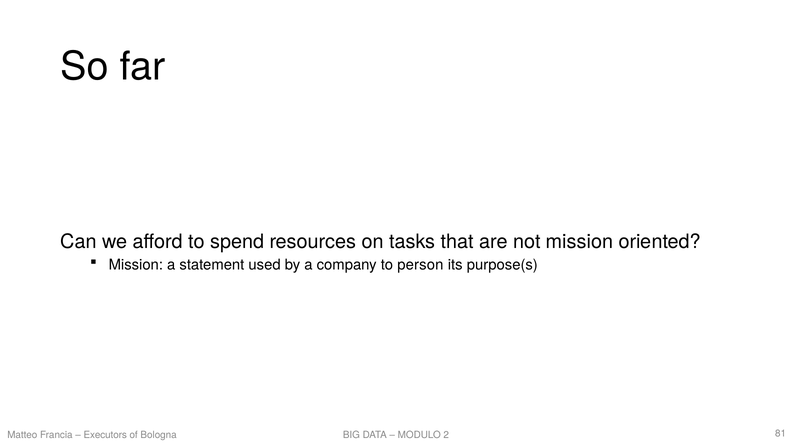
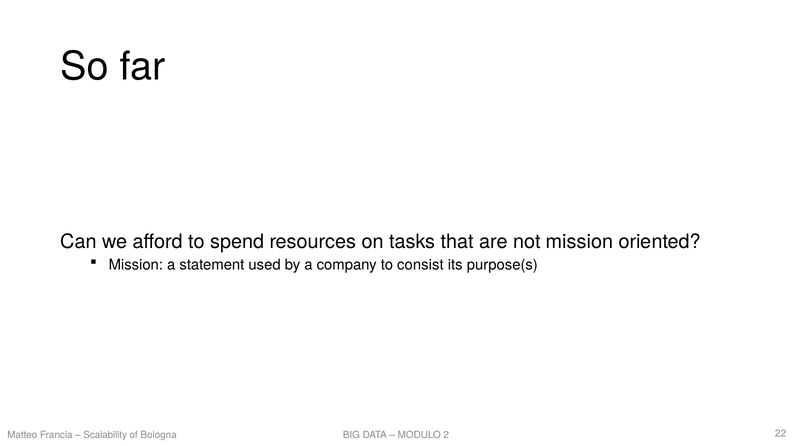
person: person -> consist
Executors: Executors -> Scalability
81: 81 -> 22
